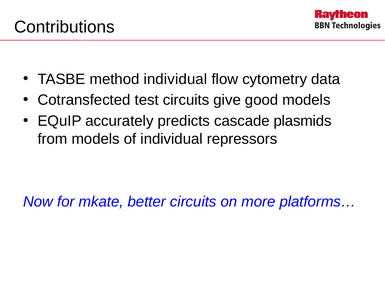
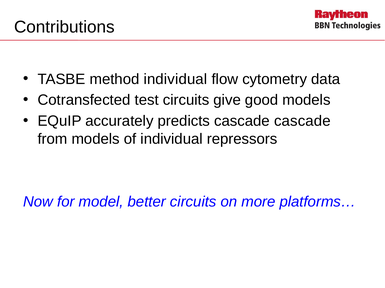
cascade plasmids: plasmids -> cascade
mkate: mkate -> model
